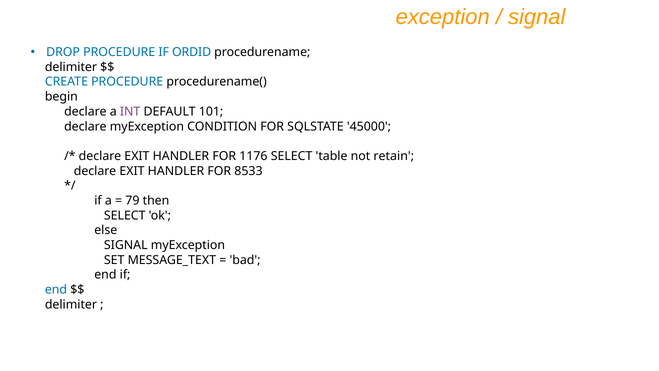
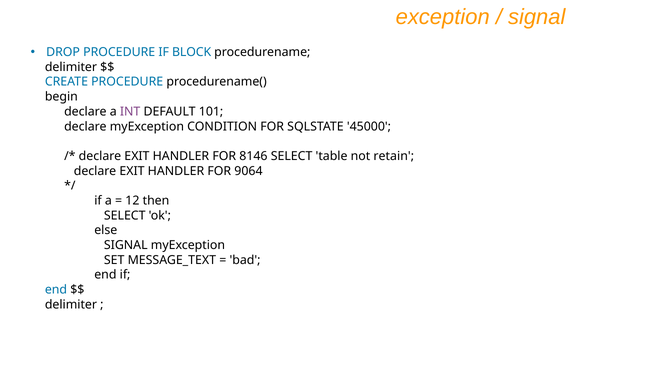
ORDID: ORDID -> BLOCK
1176: 1176 -> 8146
8533: 8533 -> 9064
79: 79 -> 12
